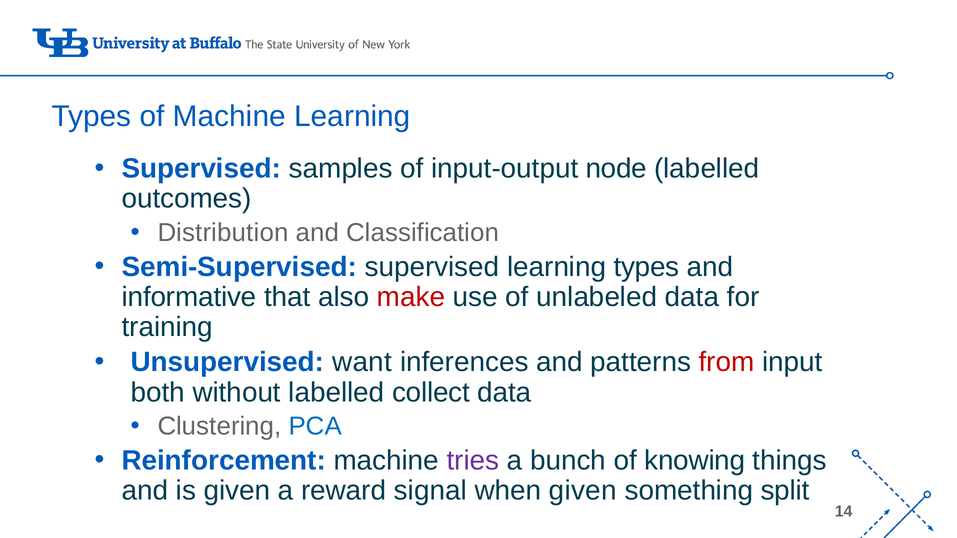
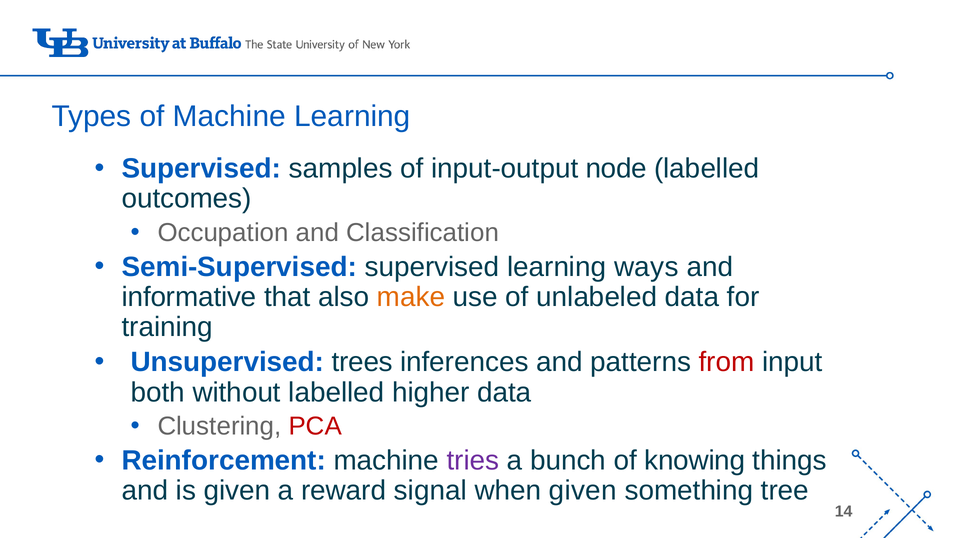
Distribution: Distribution -> Occupation
types at (647, 267): types -> ways
make colour: red -> orange
want: want -> trees
collect: collect -> higher
PCA colour: blue -> red
split: split -> tree
